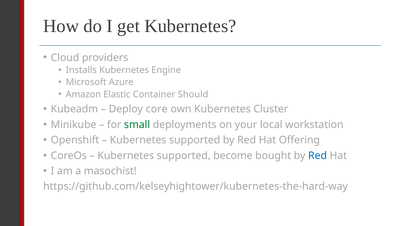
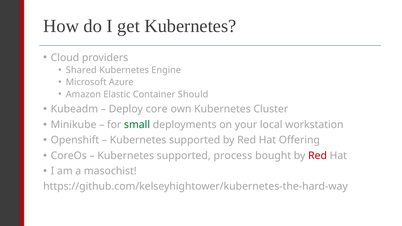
Installs: Installs -> Shared
become: become -> process
Red at (318, 156) colour: blue -> red
